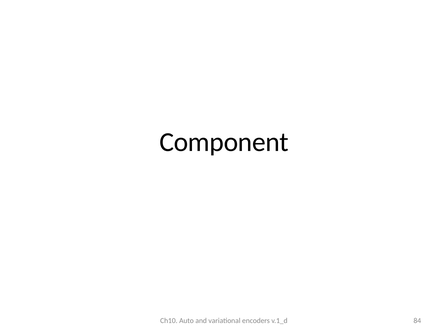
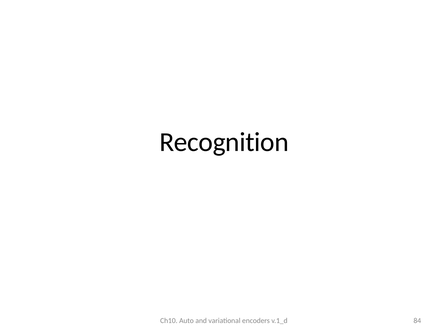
Component: Component -> Recognition
